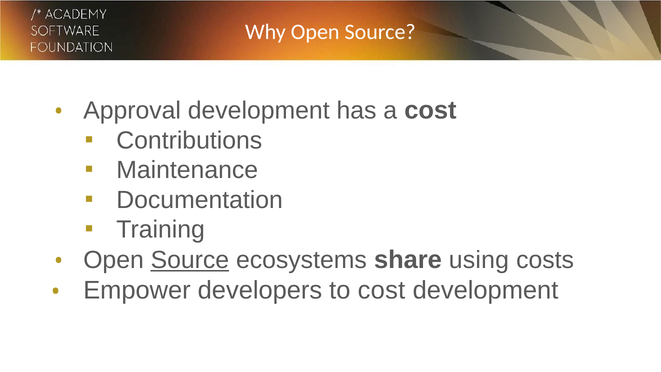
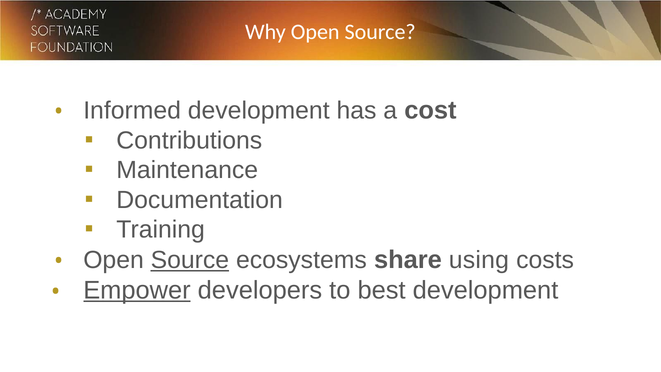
Approval: Approval -> Informed
Empower underline: none -> present
to cost: cost -> best
